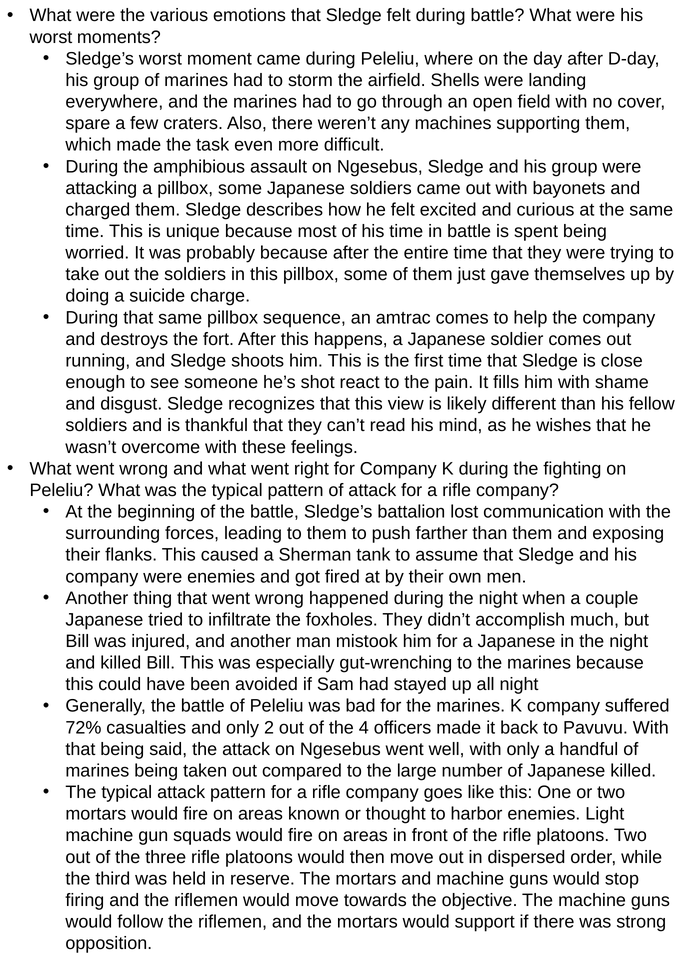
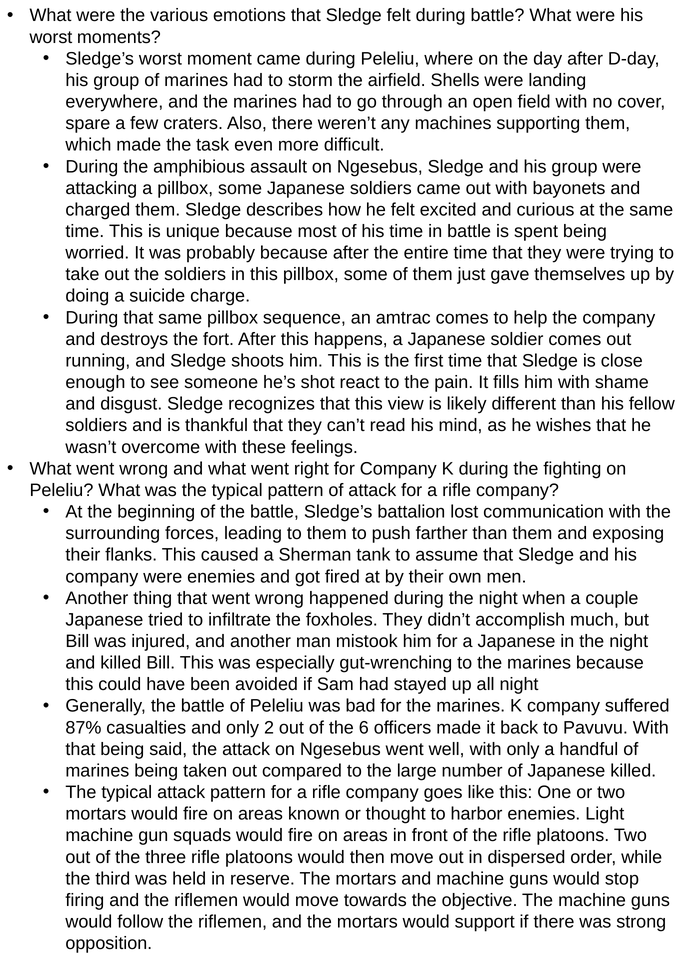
72%: 72% -> 87%
4: 4 -> 6
